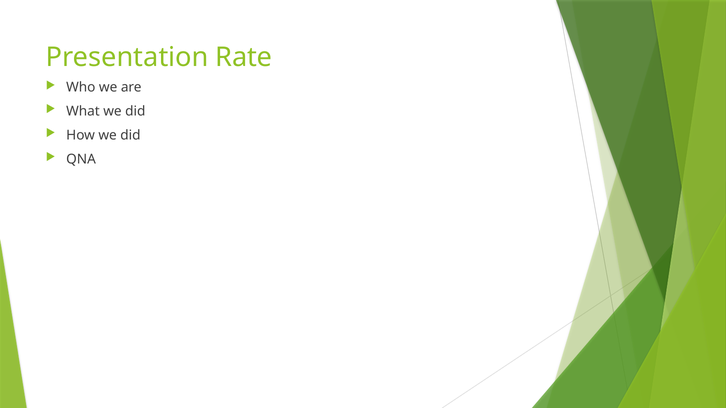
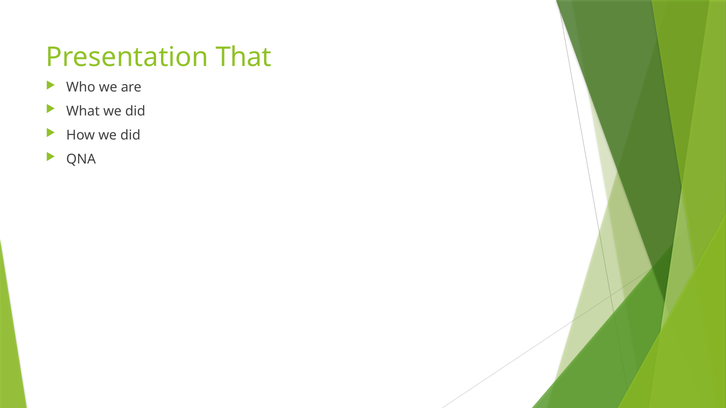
Rate: Rate -> That
